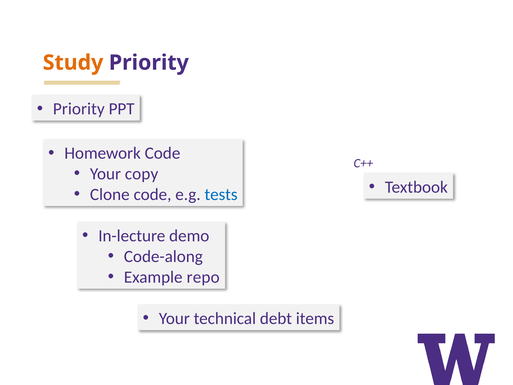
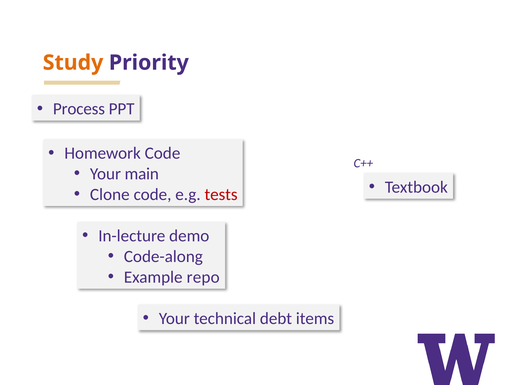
Priority at (79, 109): Priority -> Process
copy: copy -> main
tests colour: blue -> red
